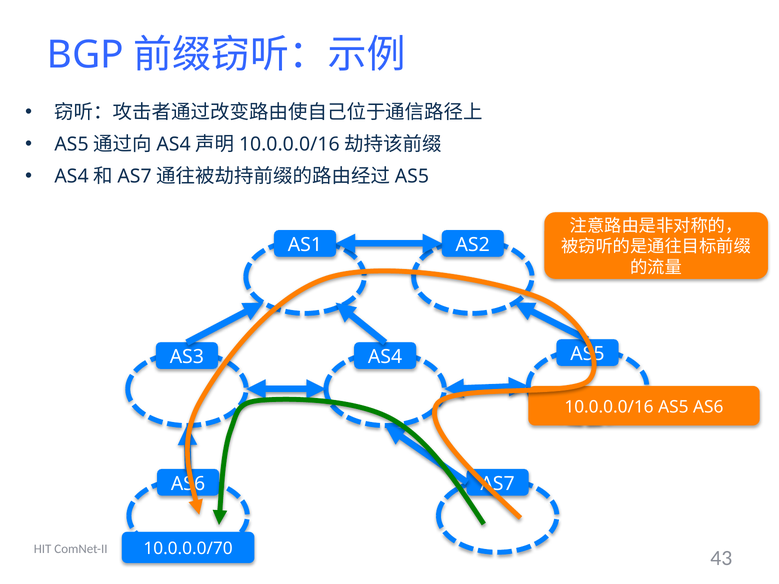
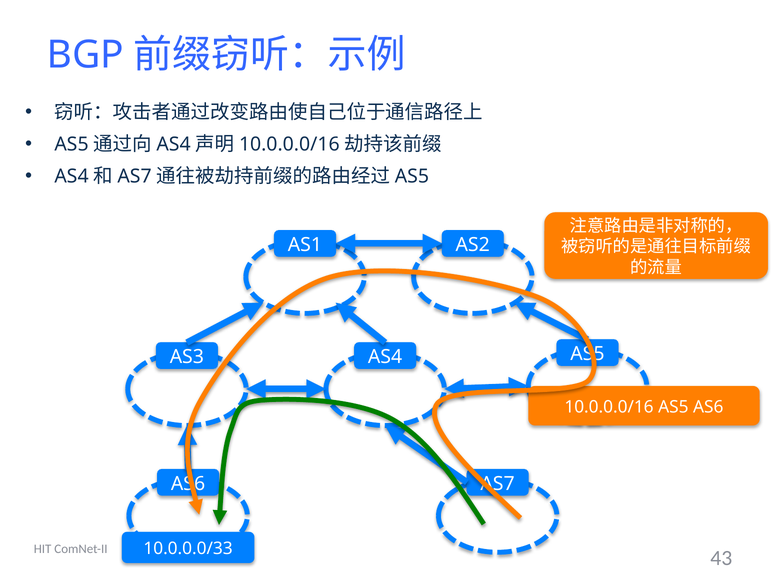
10.0.0.0/70: 10.0.0.0/70 -> 10.0.0.0/33
